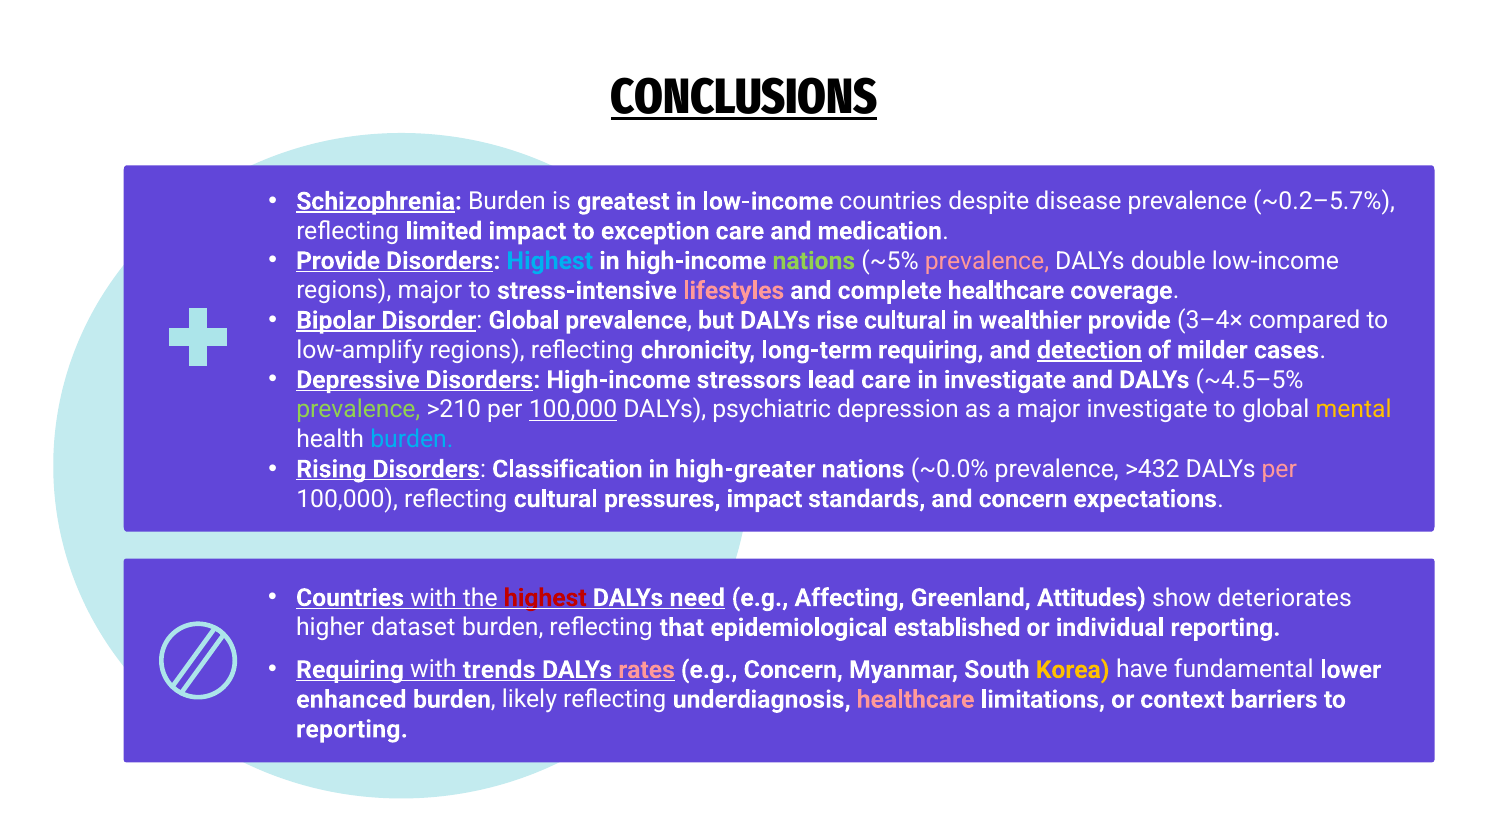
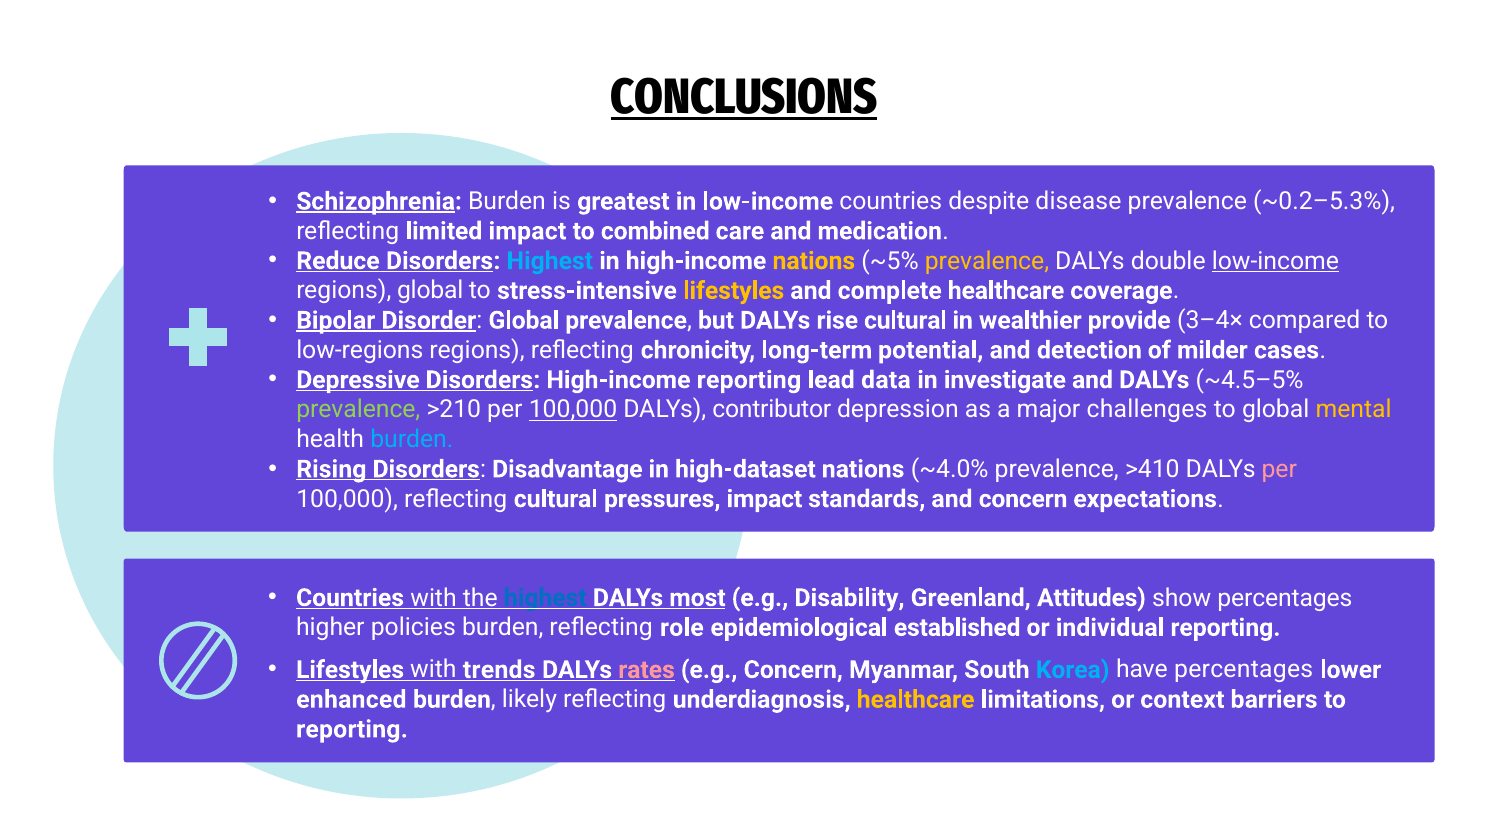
~0.2–5.7%: ~0.2–5.7% -> ~0.2–5.3%
exception: exception -> combined
Provide at (338, 261): Provide -> Reduce
nations at (814, 261) colour: light green -> yellow
prevalence at (987, 261) colour: pink -> yellow
low-income at (1275, 261) underline: none -> present
regions major: major -> global
lifestyles at (734, 291) colour: pink -> yellow
low-amplify: low-amplify -> low-regions
long-term requiring: requiring -> potential
detection underline: present -> none
High-income stressors: stressors -> reporting
lead care: care -> data
psychiatric: psychiatric -> contributor
major investigate: investigate -> challenges
Classification: Classification -> Disadvantage
high-greater: high-greater -> high-dataset
~0.0%: ~0.0% -> ~4.0%
>432: >432 -> >410
highest at (545, 598) colour: red -> blue
need: need -> most
Affecting: Affecting -> Disability
show deteriorates: deteriorates -> percentages
dataset: dataset -> policies
that: that -> role
Requiring at (350, 670): Requiring -> Lifestyles
Korea colour: yellow -> light blue
have fundamental: fundamental -> percentages
healthcare at (916, 700) colour: pink -> yellow
